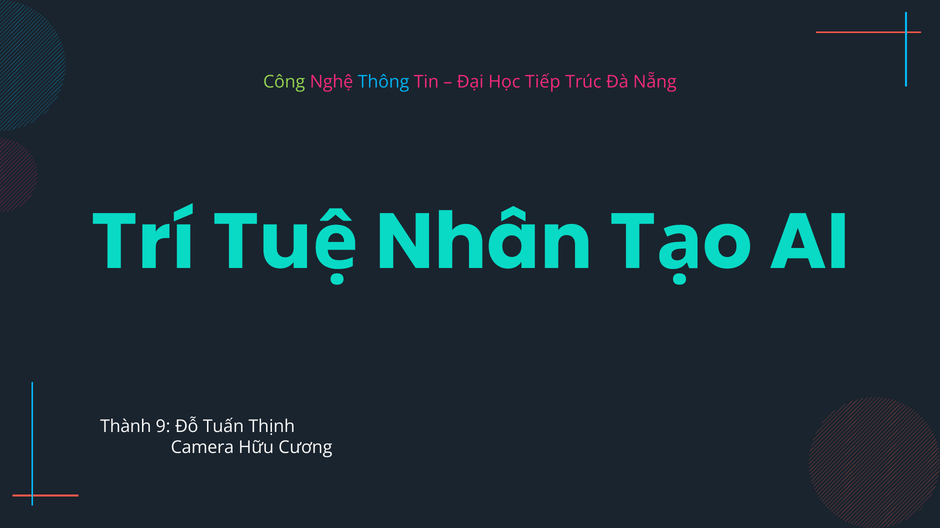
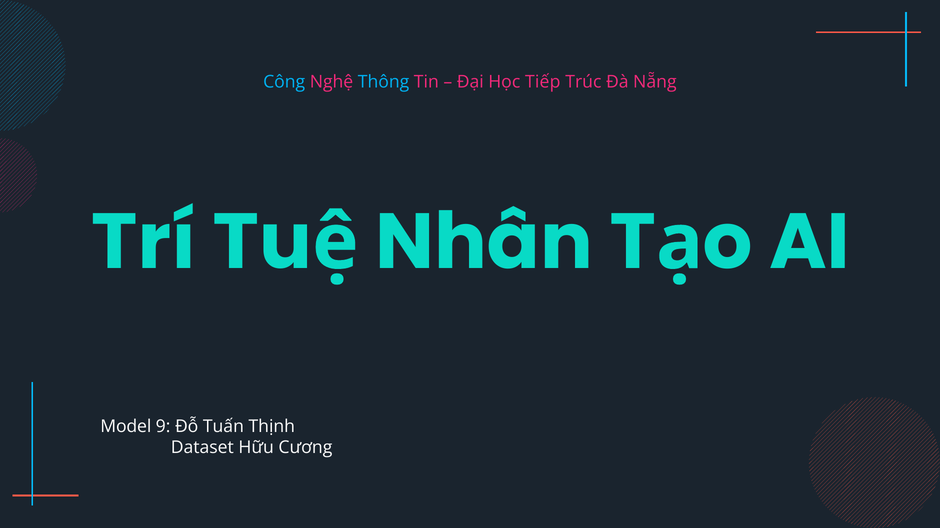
Công colour: light green -> light blue
Thành: Thành -> Model
Camera: Camera -> Dataset
